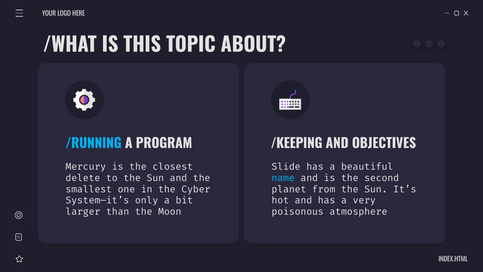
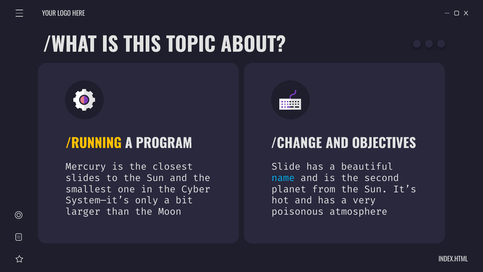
/RUNNING colour: light blue -> yellow
/KEEPING: /KEEPING -> /CHANGE
delete: delete -> slides
